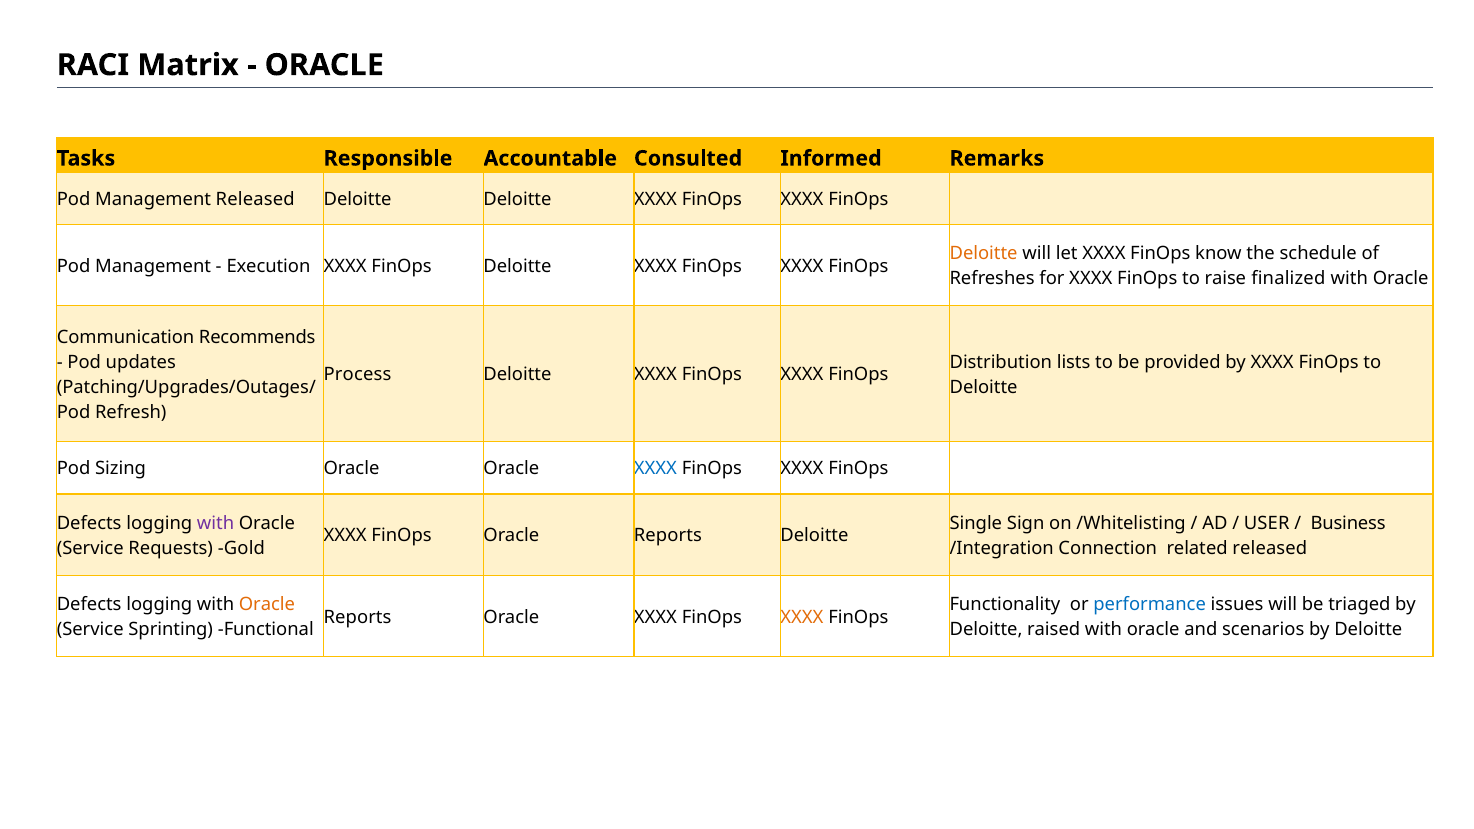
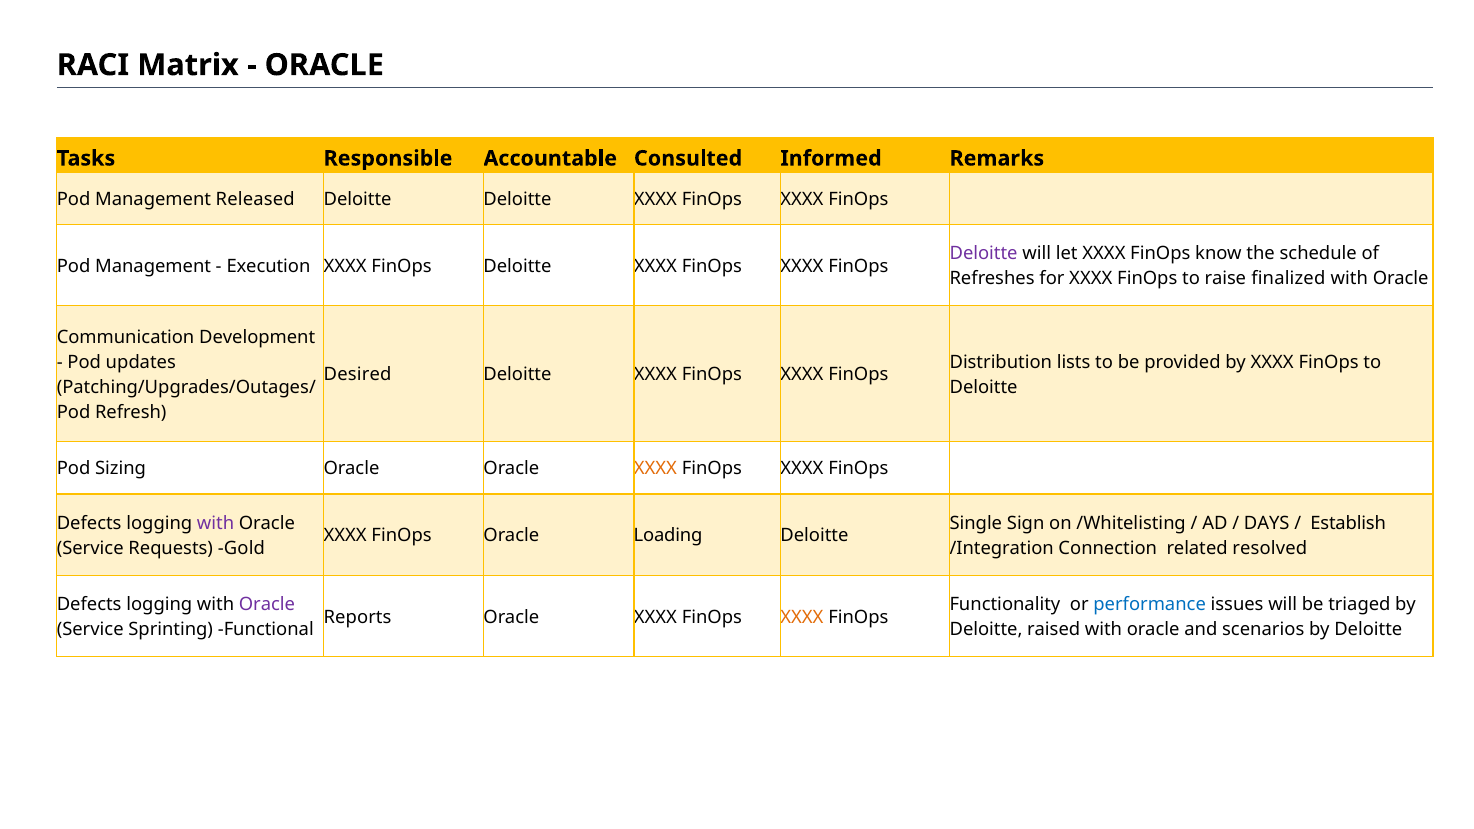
Deloitte at (984, 254) colour: orange -> purple
Recommends: Recommends -> Development
Process: Process -> Desired
XXXX at (655, 469) colour: blue -> orange
USER: USER -> DAYS
Business: Business -> Establish
Oracle Reports: Reports -> Loading
related released: released -> resolved
Oracle at (267, 605) colour: orange -> purple
